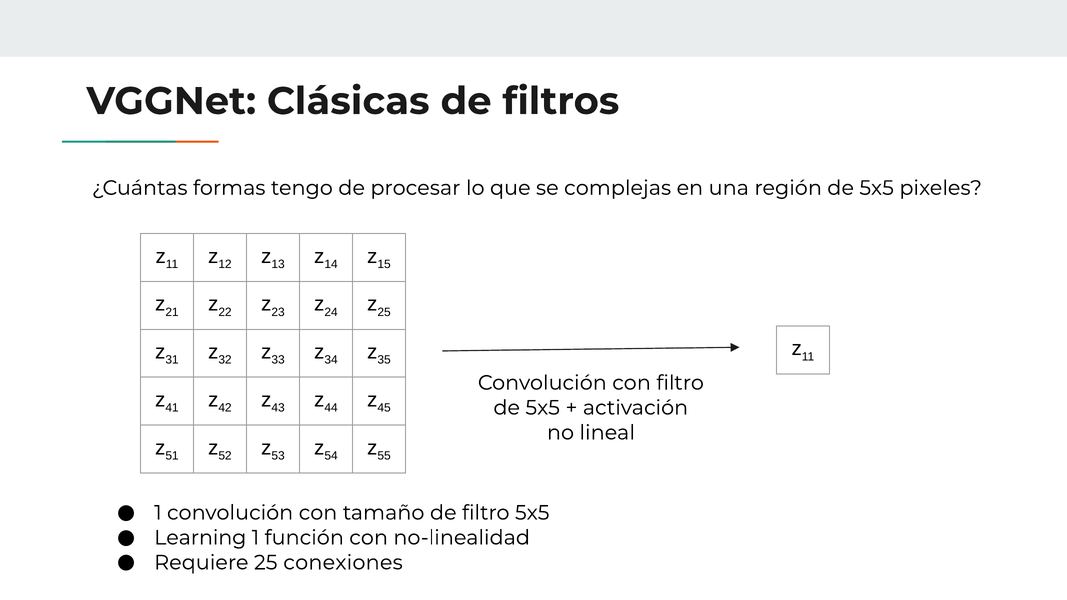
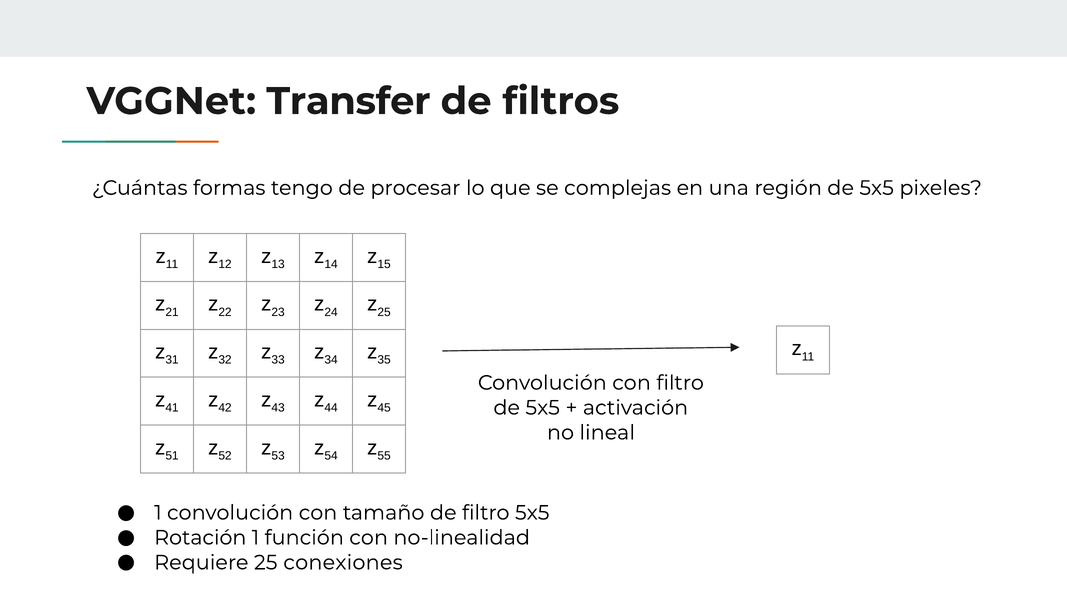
Clásicas: Clásicas -> Transfer
Learning: Learning -> Rotación
